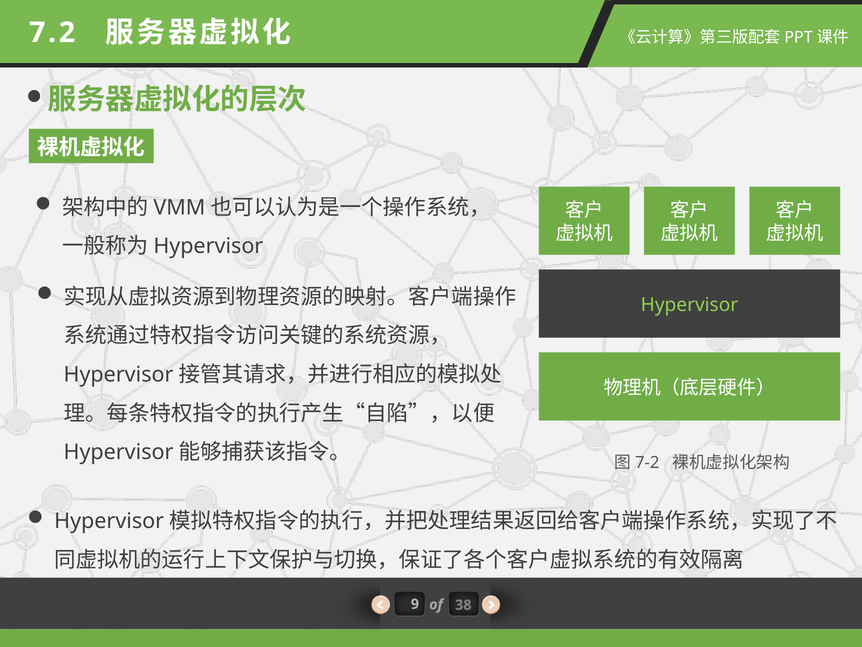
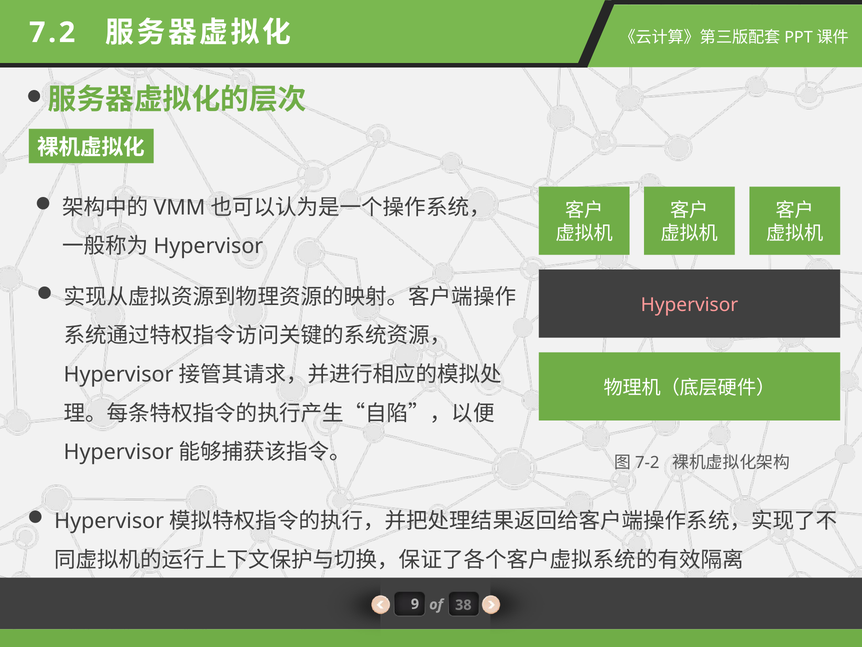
Hypervisor colour: light green -> pink
